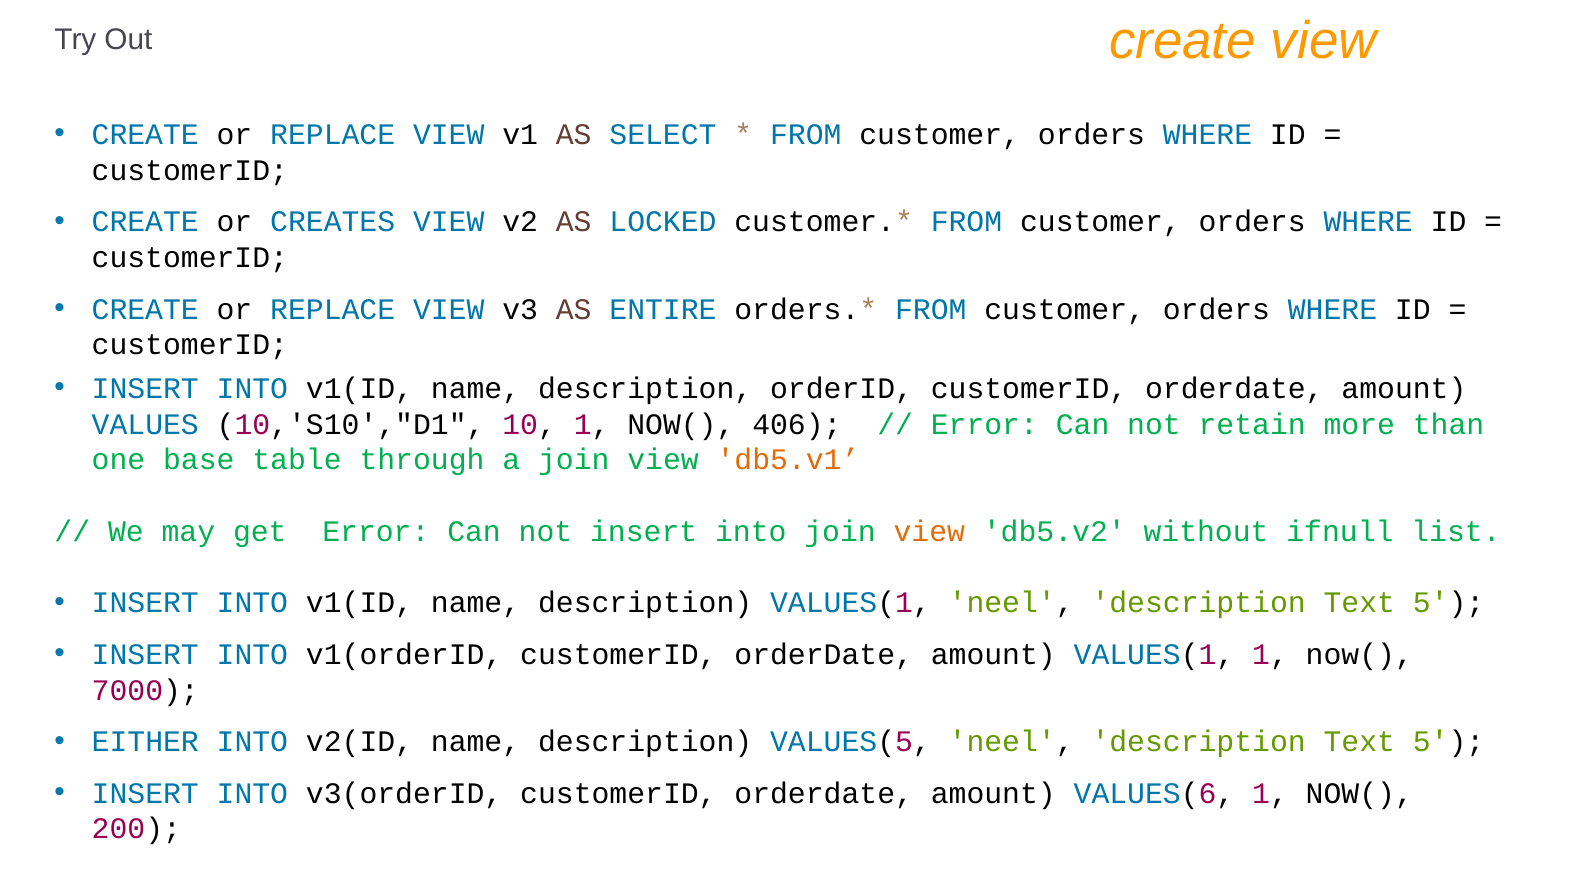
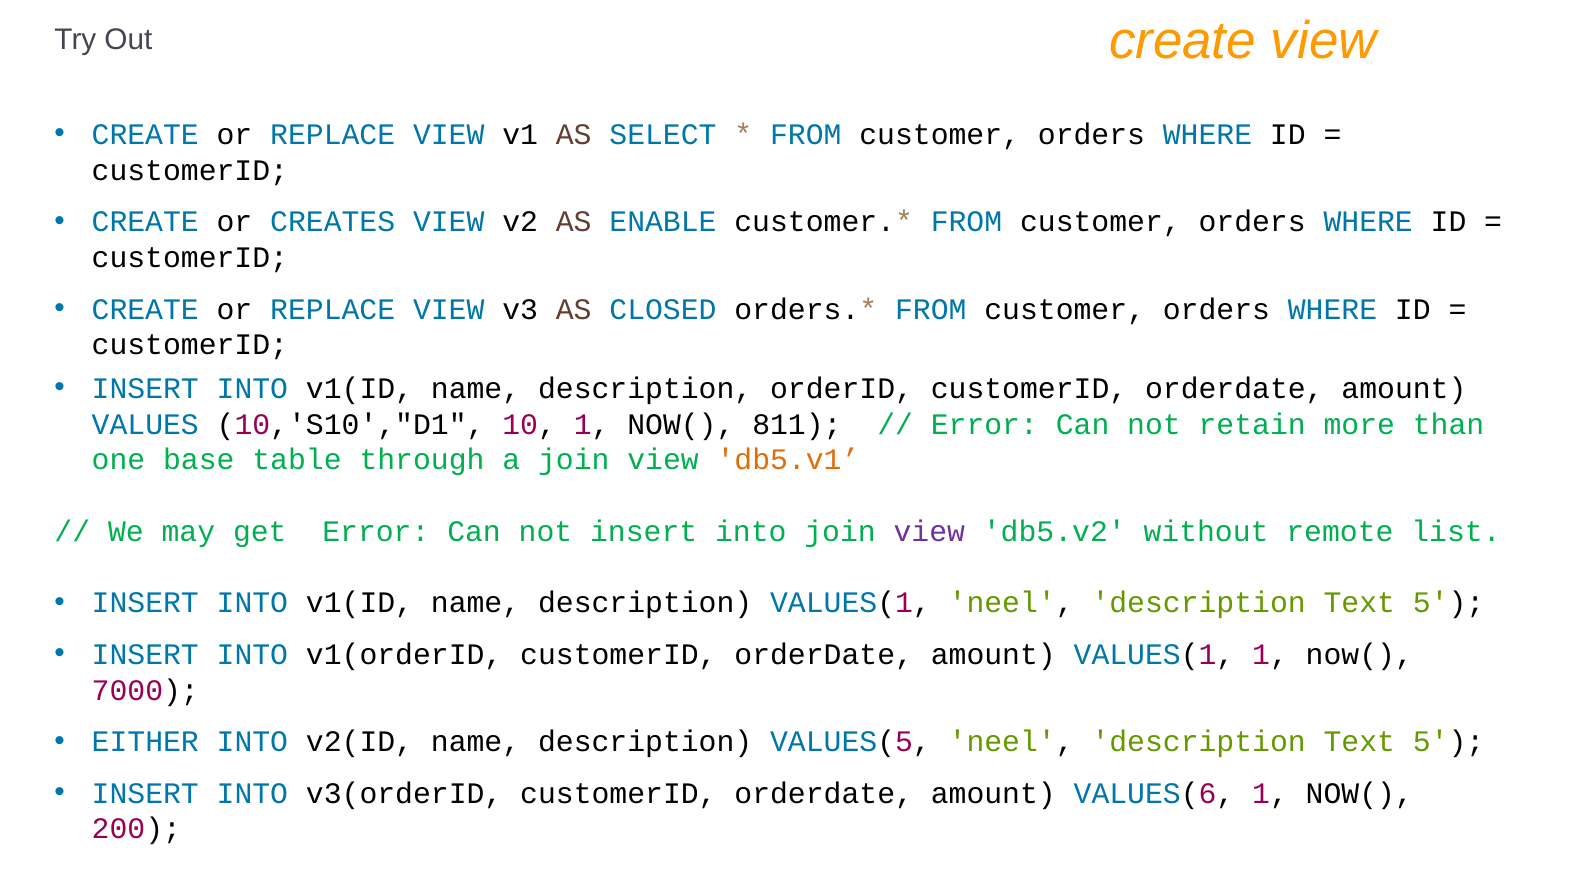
LOCKED: LOCKED -> ENABLE
ENTIRE: ENTIRE -> CLOSED
406: 406 -> 811
view at (929, 531) colour: orange -> purple
ifnull: ifnull -> remote
